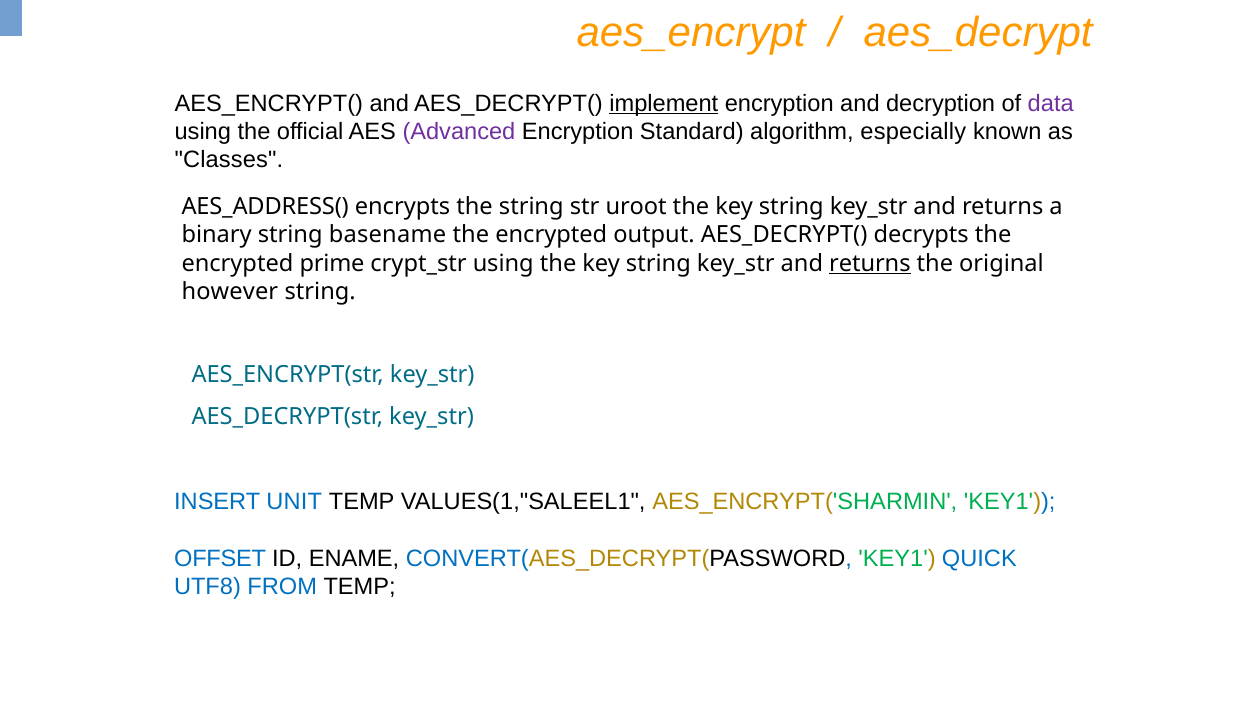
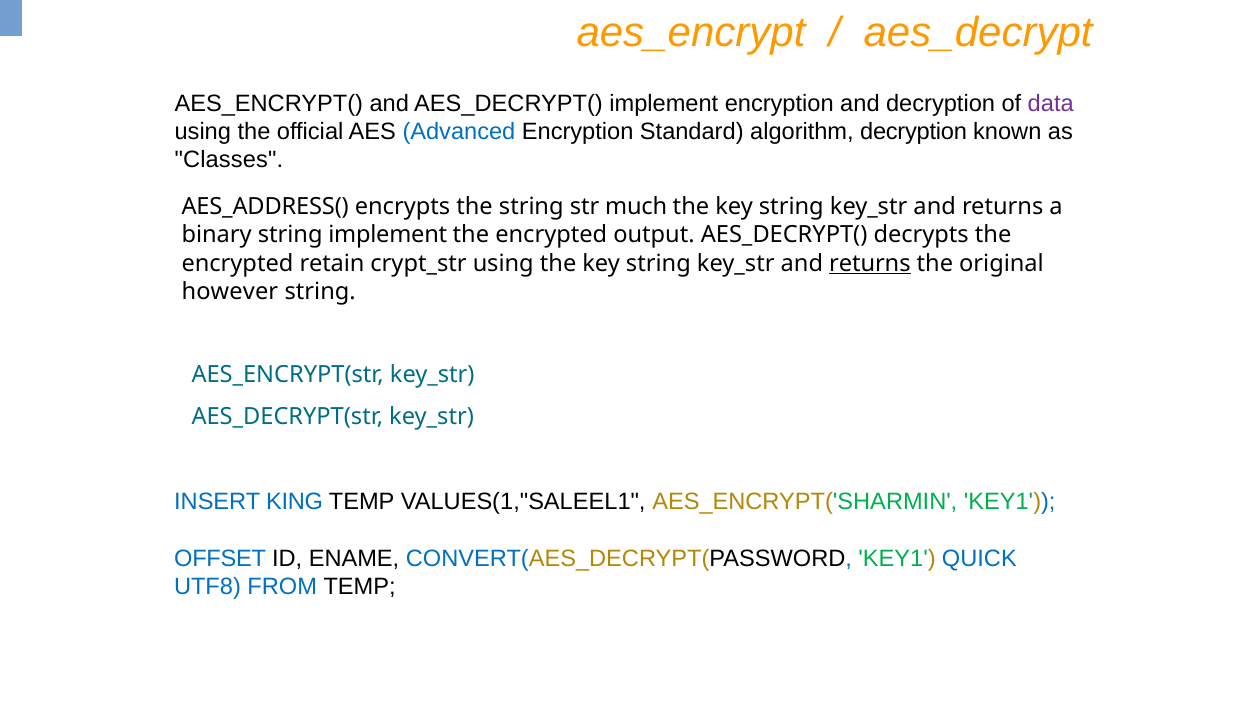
implement at (664, 103) underline: present -> none
Advanced colour: purple -> blue
algorithm especially: especially -> decryption
uroot: uroot -> much
string basename: basename -> implement
prime: prime -> retain
UNIT: UNIT -> KING
